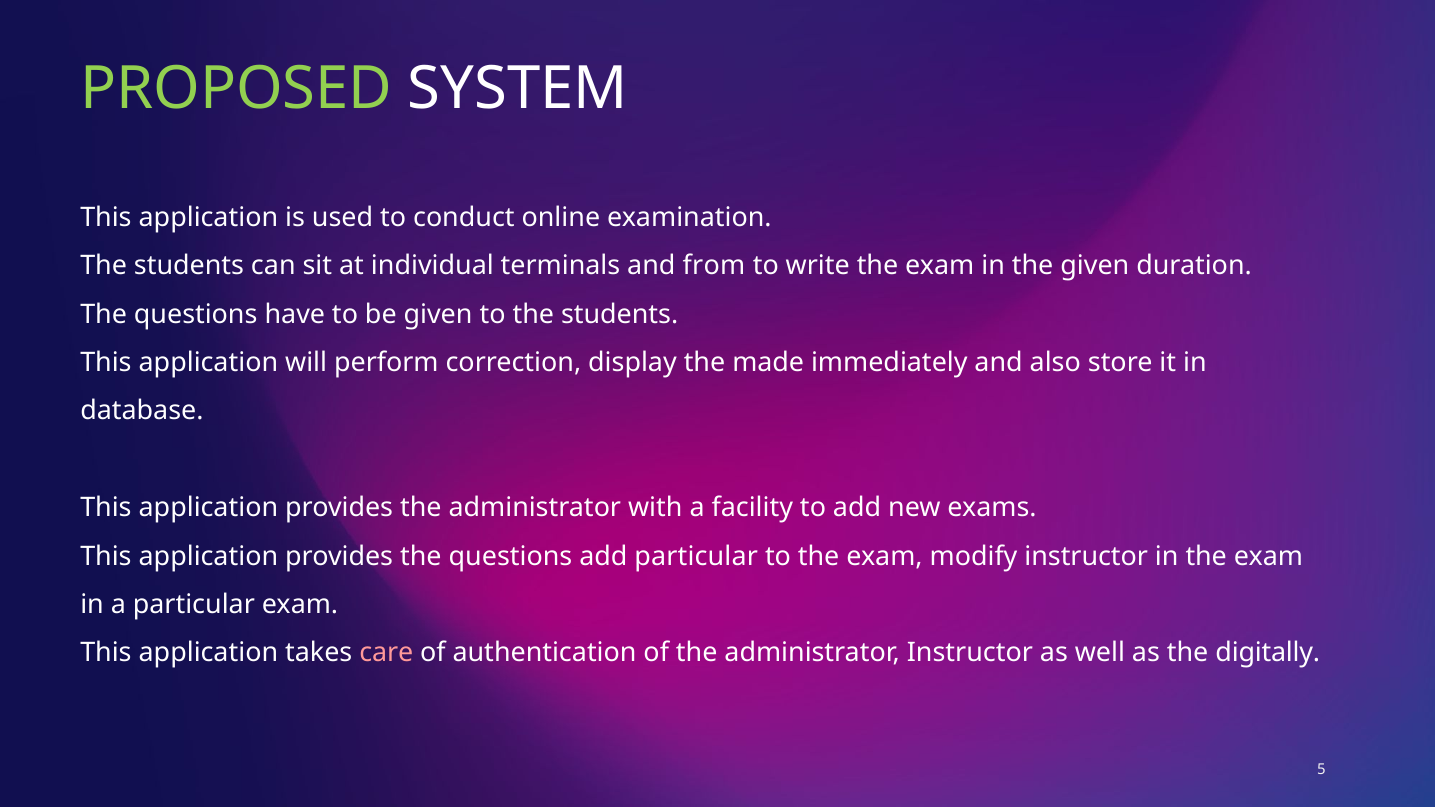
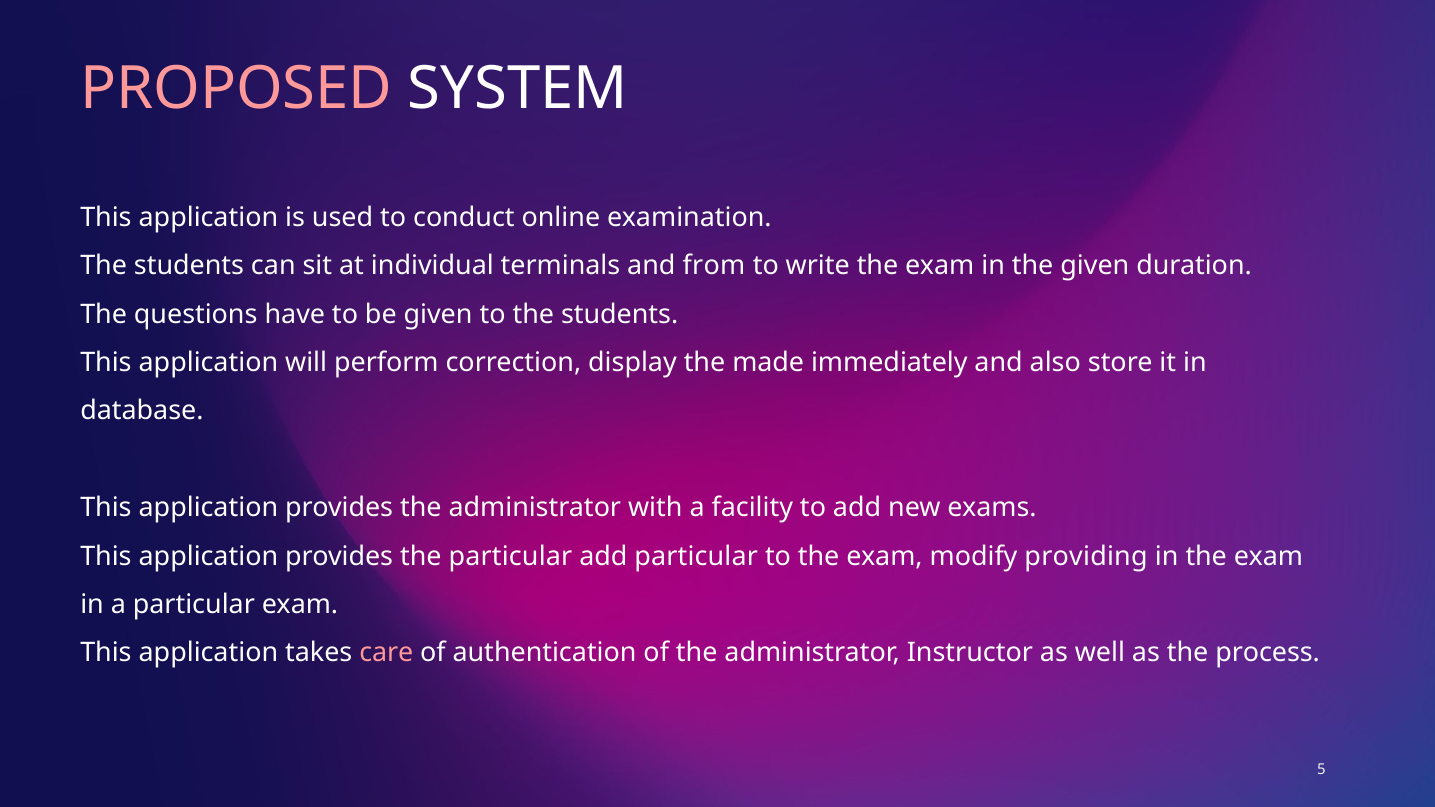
PROPOSED colour: light green -> pink
provides the questions: questions -> particular
modify instructor: instructor -> providing
digitally: digitally -> process
